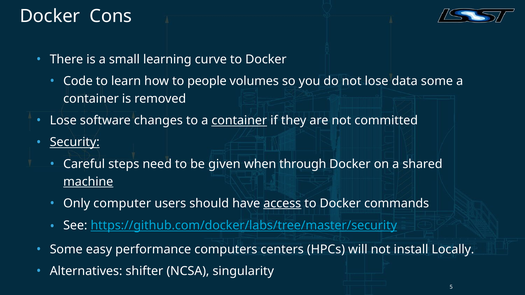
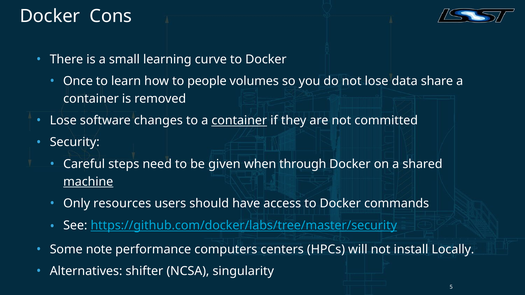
Code: Code -> Once
data some: some -> share
Security underline: present -> none
computer: computer -> resources
access underline: present -> none
easy: easy -> note
